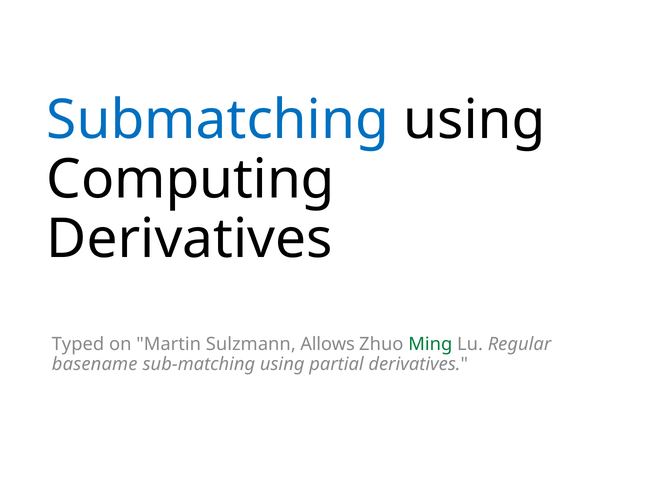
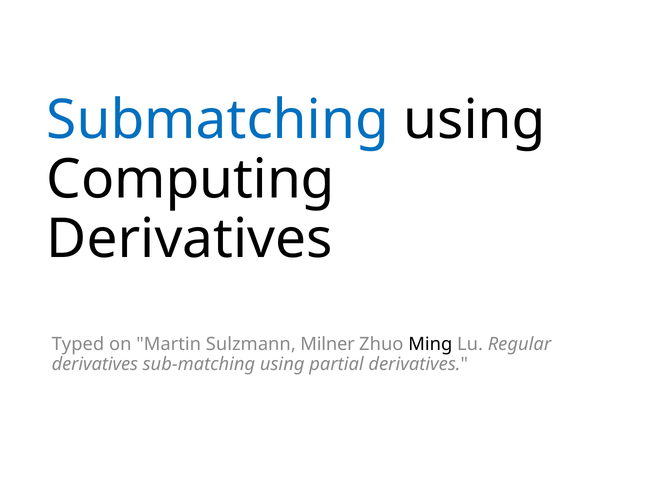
Allows: Allows -> Milner
Ming colour: green -> black
basename at (95, 364): basename -> derivatives
